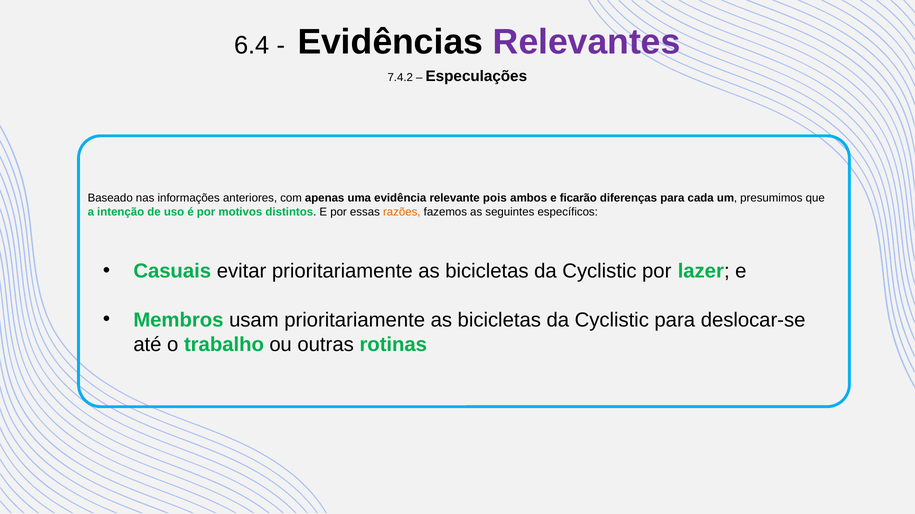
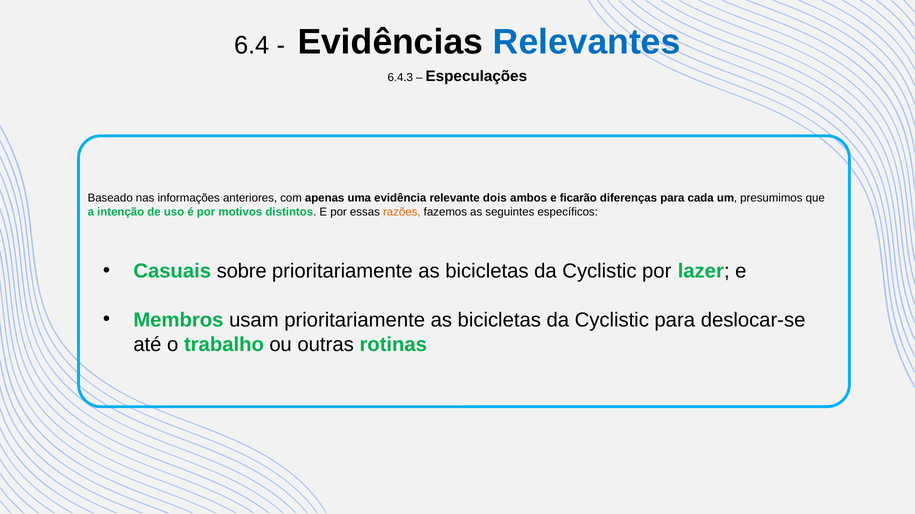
Relevantes colour: purple -> blue
7.4.2: 7.4.2 -> 6.4.3
pois: pois -> dois
evitar: evitar -> sobre
